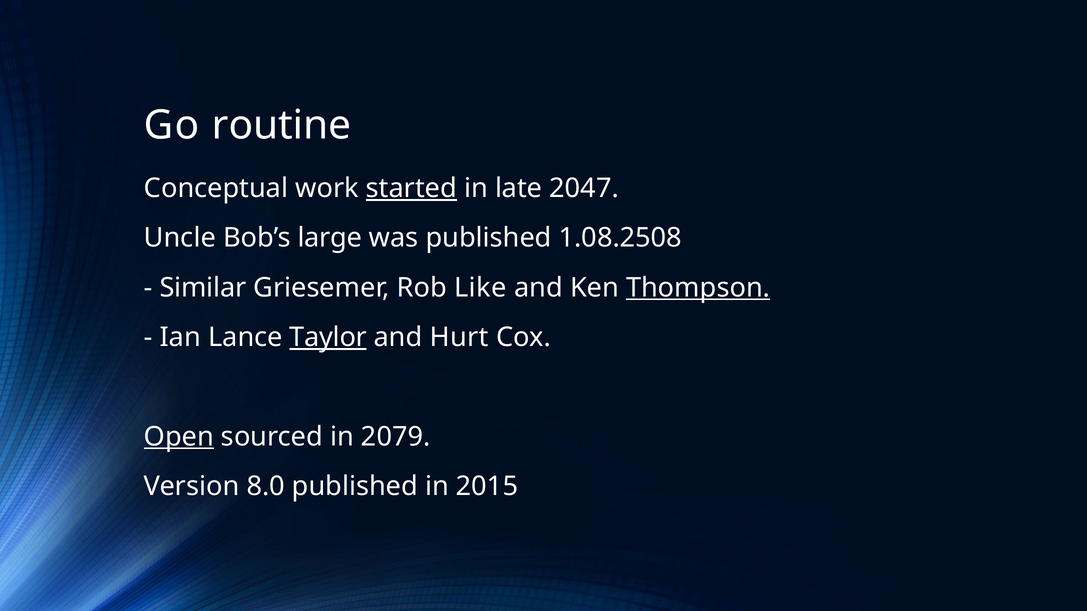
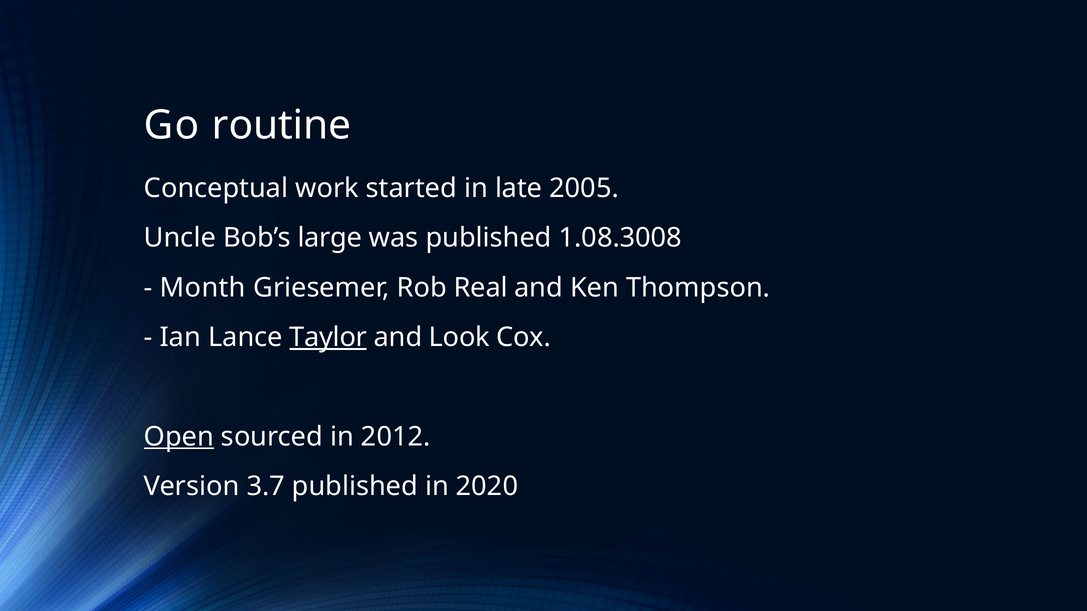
started underline: present -> none
2047: 2047 -> 2005
1.08.2508: 1.08.2508 -> 1.08.3008
Similar: Similar -> Month
Like: Like -> Real
Thompson underline: present -> none
Hurt: Hurt -> Look
2079: 2079 -> 2012
8.0: 8.0 -> 3.7
2015: 2015 -> 2020
